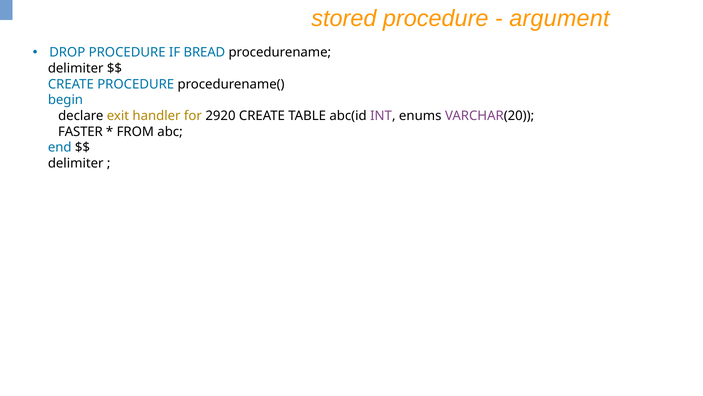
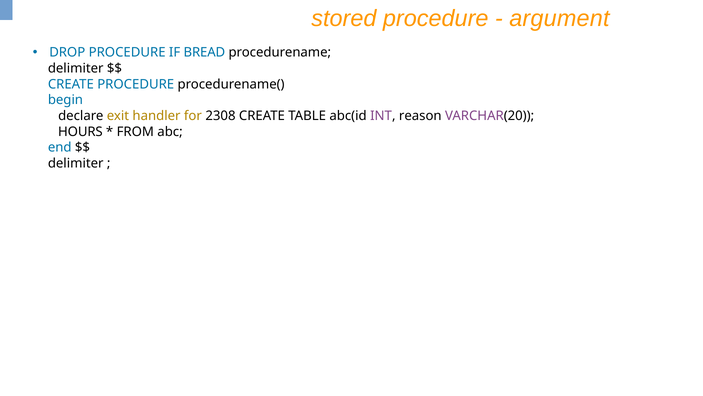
2920: 2920 -> 2308
enums: enums -> reason
FASTER: FASTER -> HOURS
